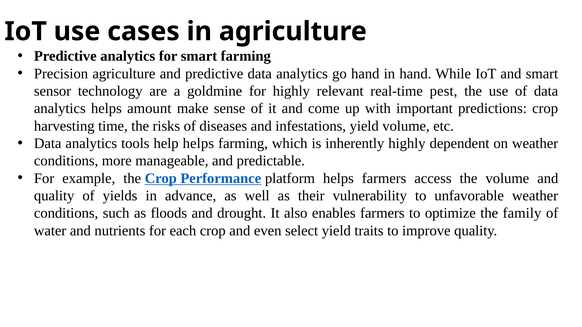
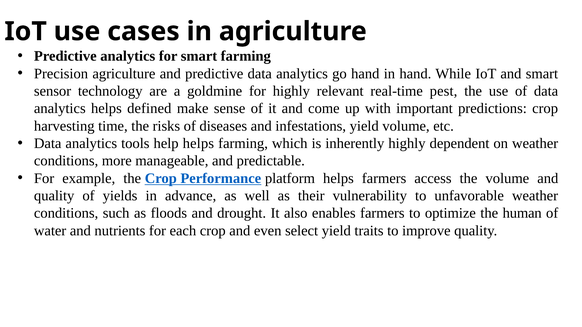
amount: amount -> defined
family: family -> human
